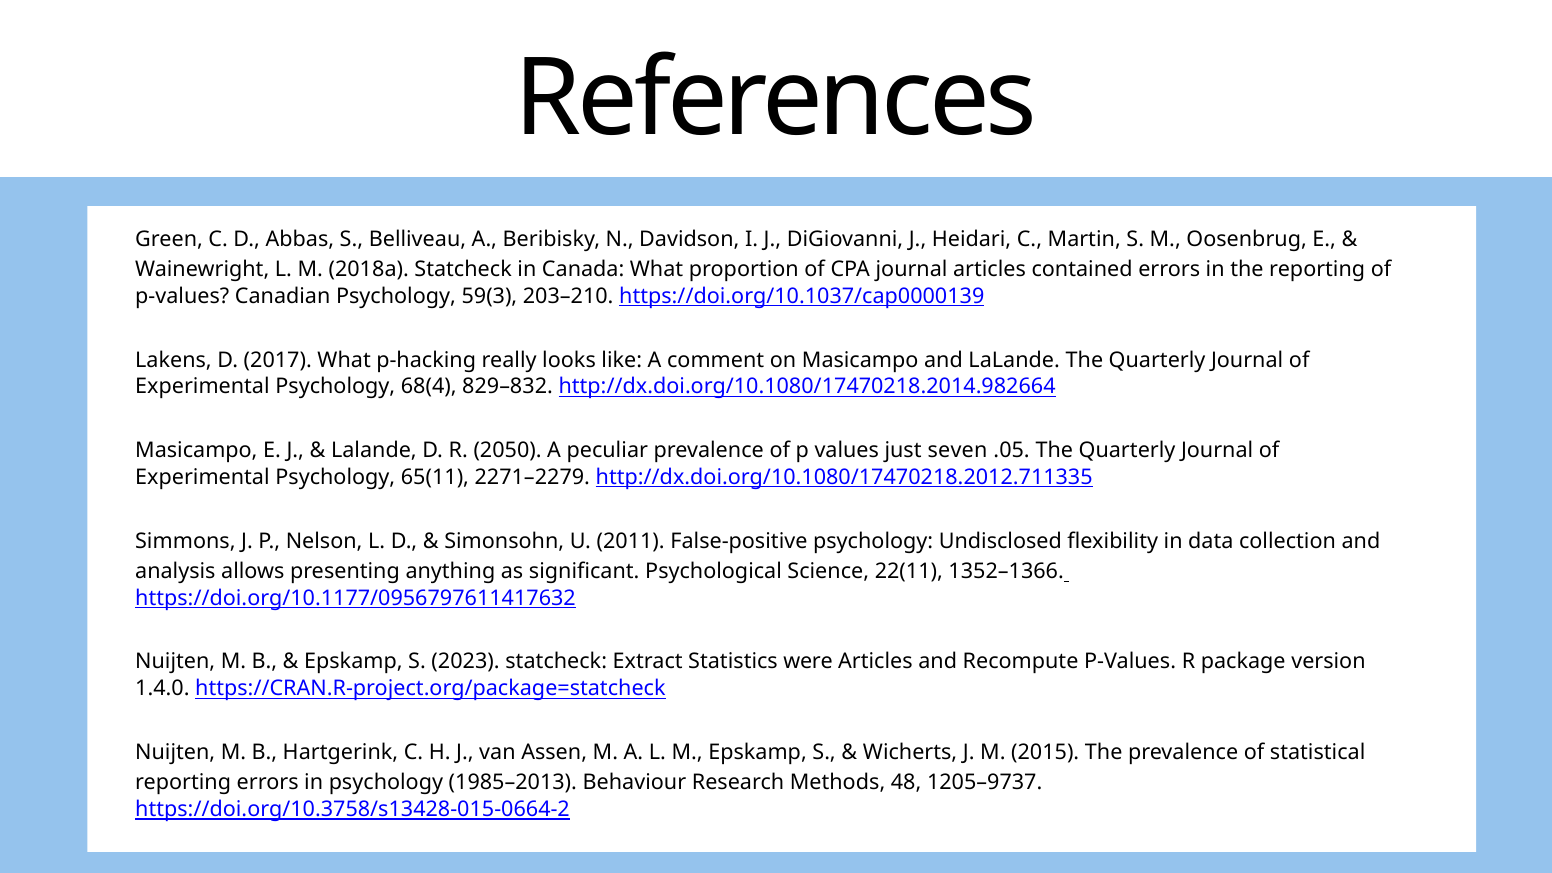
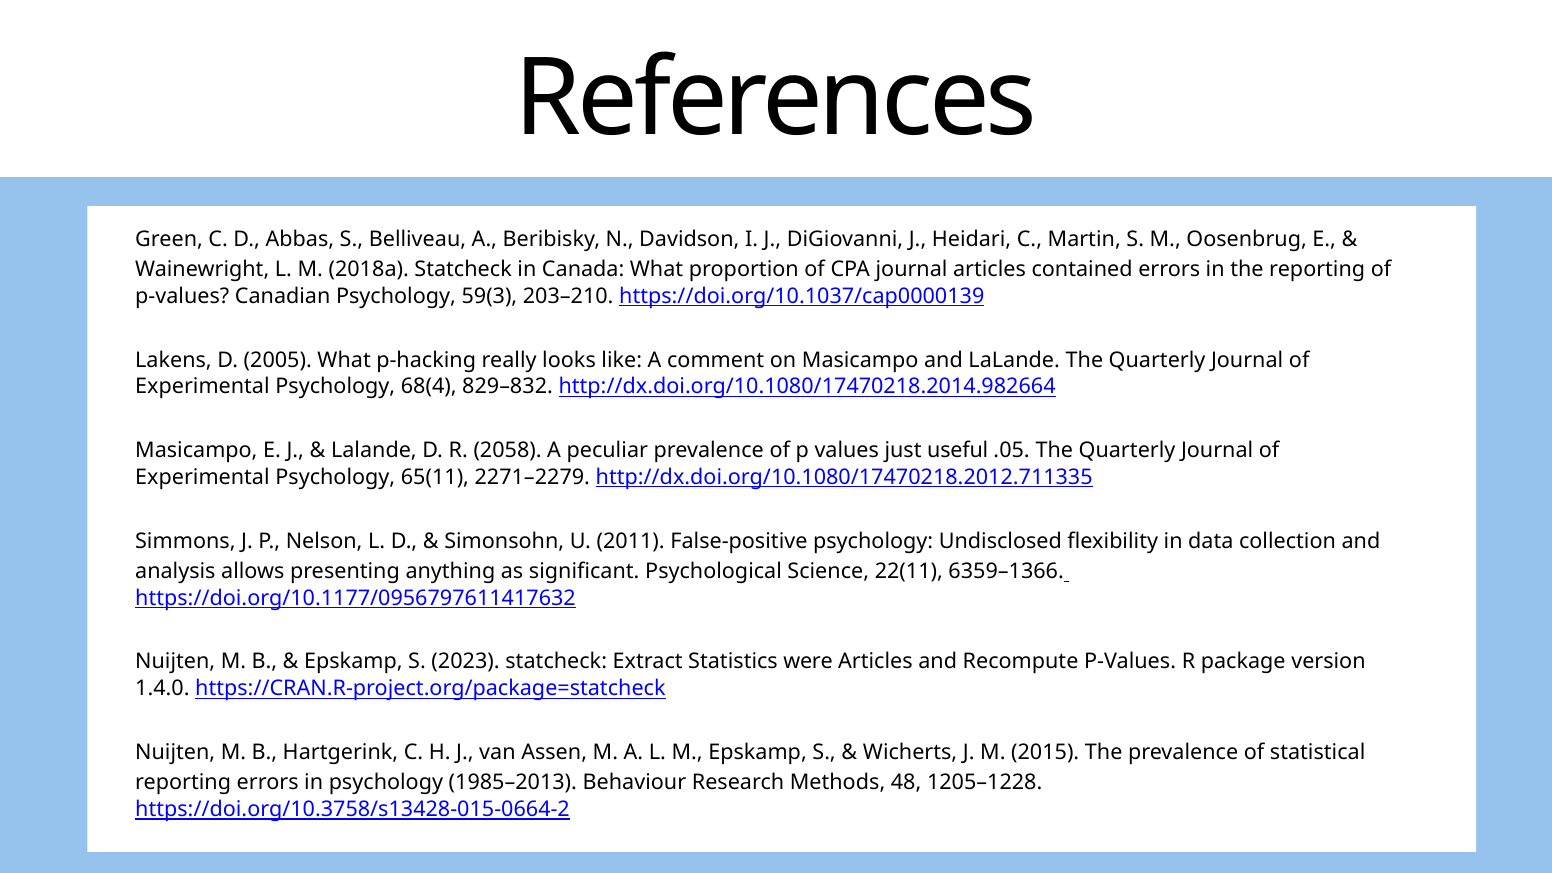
2017: 2017 -> 2005
2050: 2050 -> 2058
seven: seven -> useful
1352–1366: 1352–1366 -> 6359–1366
1205–9737: 1205–9737 -> 1205–1228
